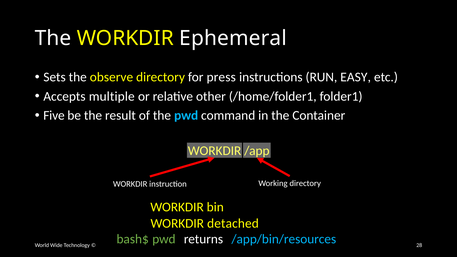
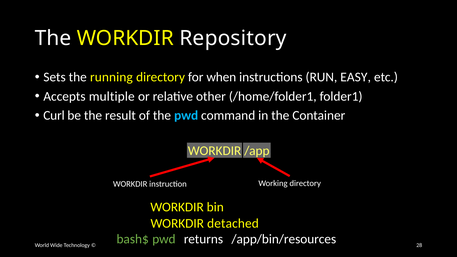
Ephemeral: Ephemeral -> Repository
observe: observe -> running
press: press -> when
Five: Five -> Curl
/app/bin/resources colour: light blue -> white
